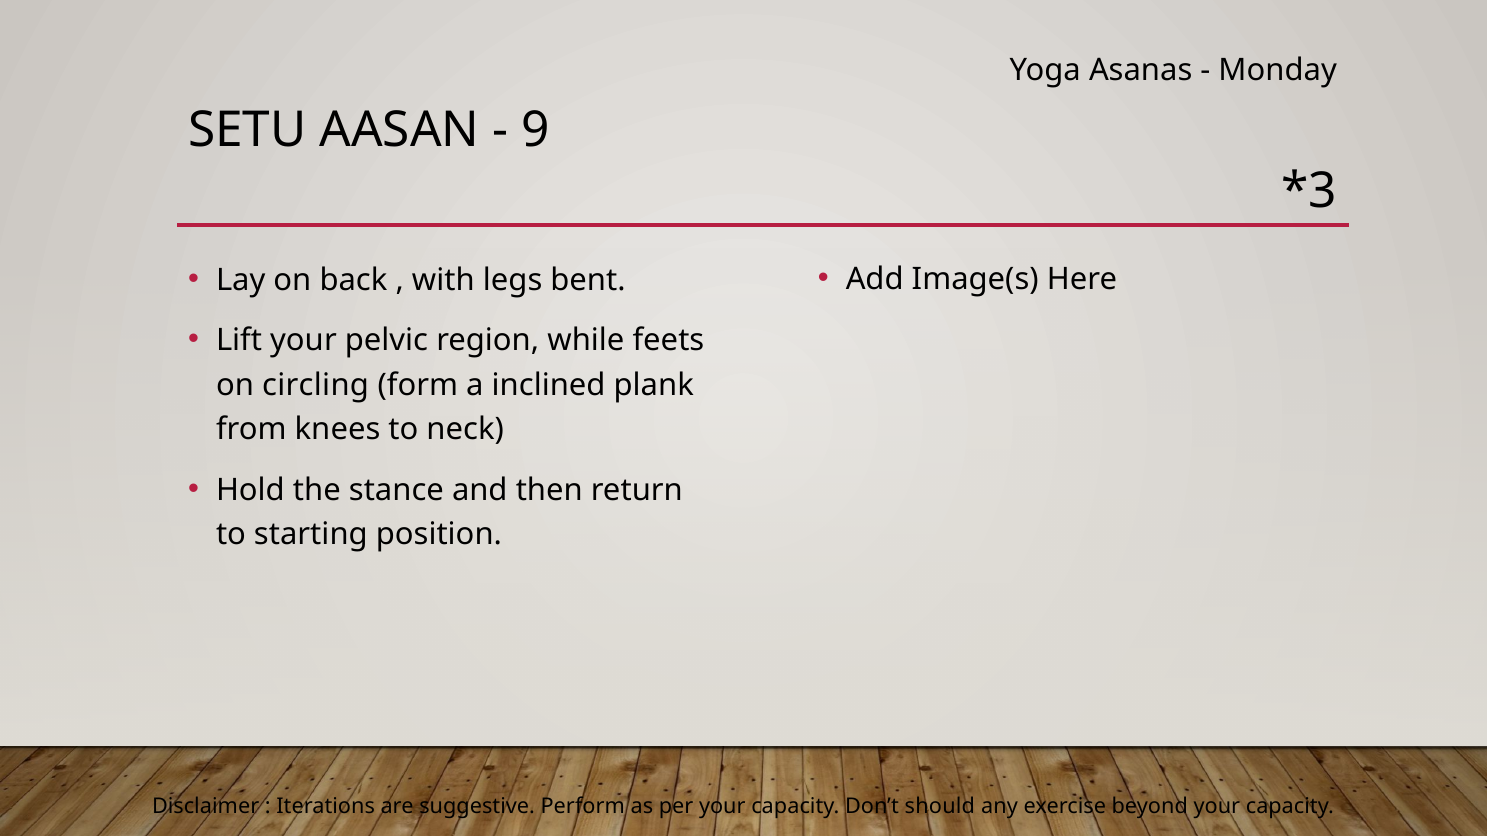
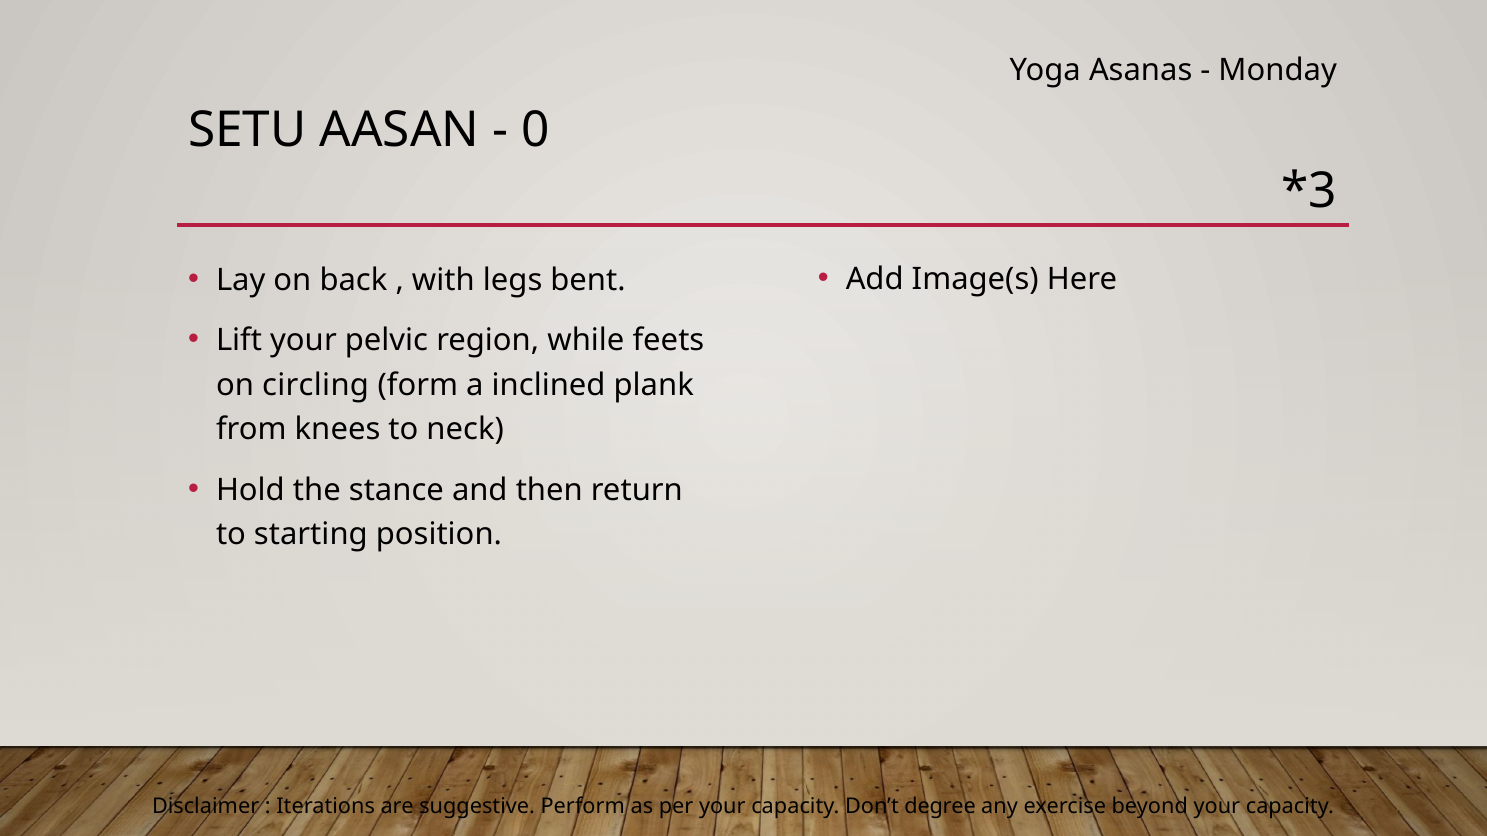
9: 9 -> 0
should: should -> degree
